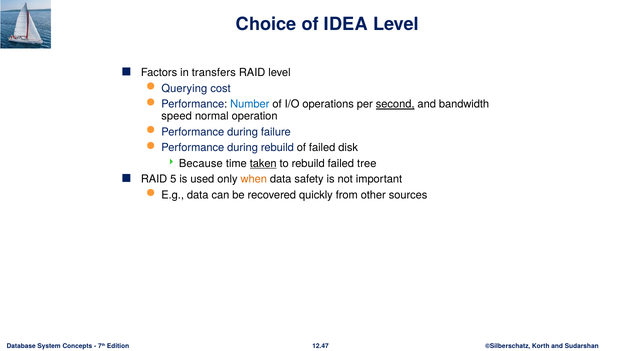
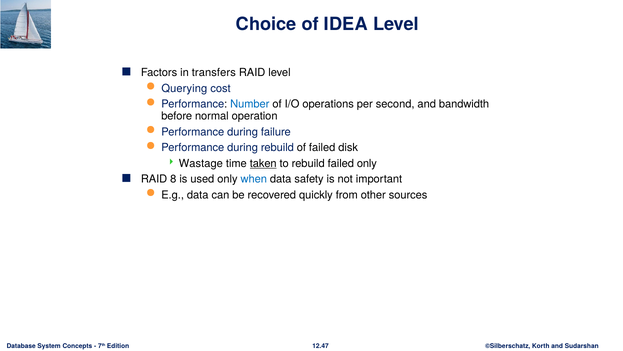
second underline: present -> none
speed: speed -> before
Because: Because -> Wastage
failed tree: tree -> only
5: 5 -> 8
when colour: orange -> blue
